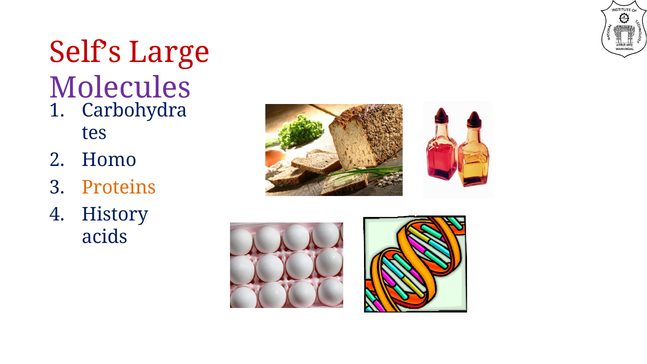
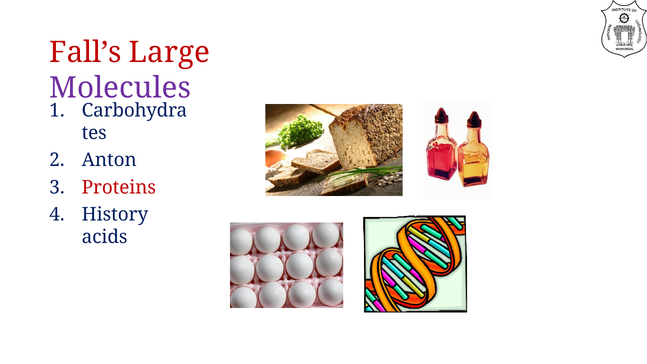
Self’s: Self’s -> Fall’s
Homo: Homo -> Anton
Proteins colour: orange -> red
